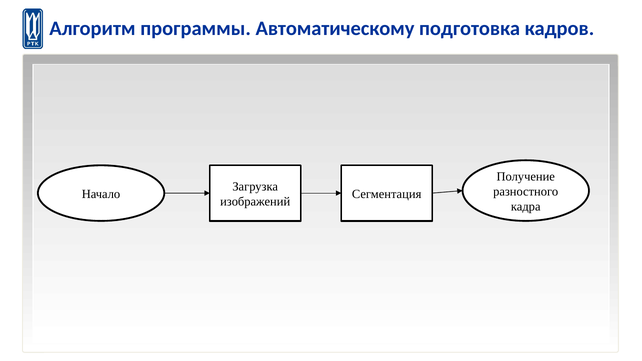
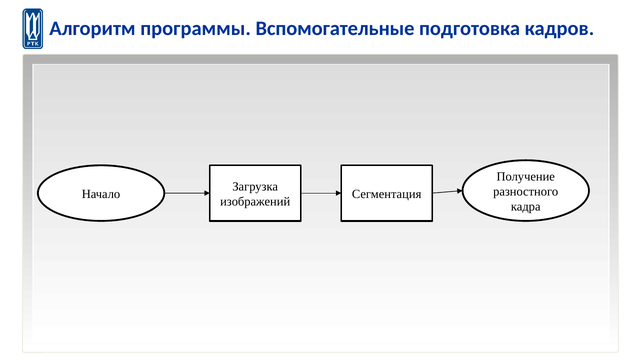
Автоматическому: Автоматическому -> Вспомогательные
